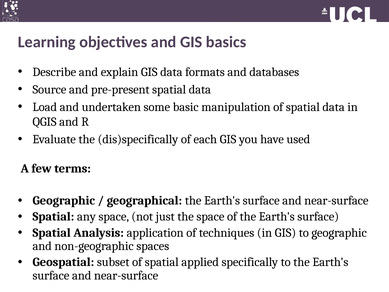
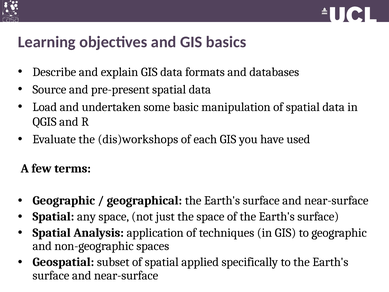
dis)specifically: dis)specifically -> dis)workshops
